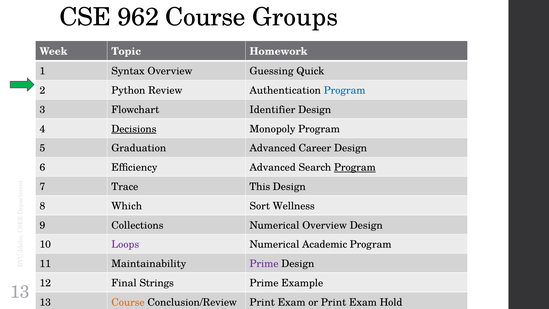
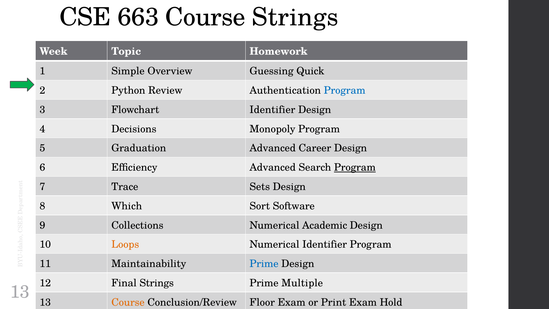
962: 962 -> 663
Course Groups: Groups -> Strings
Syntax: Syntax -> Simple
Decisions underline: present -> none
This: This -> Sets
Wellness: Wellness -> Software
Numerical Overview: Overview -> Academic
Loops colour: purple -> orange
Numerical Academic: Academic -> Identifier
Prime at (264, 264) colour: purple -> blue
Example: Example -> Multiple
Conclusion/Review Print: Print -> Floor
